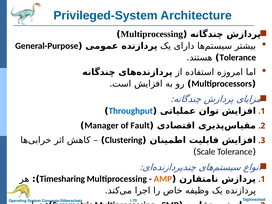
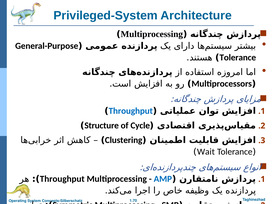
Manager: Manager -> Structure
Fault: Fault -> Cycle
Scale: Scale -> Wait
Timesharing at (62, 179): Timesharing -> Throughput
AMP colour: orange -> blue
